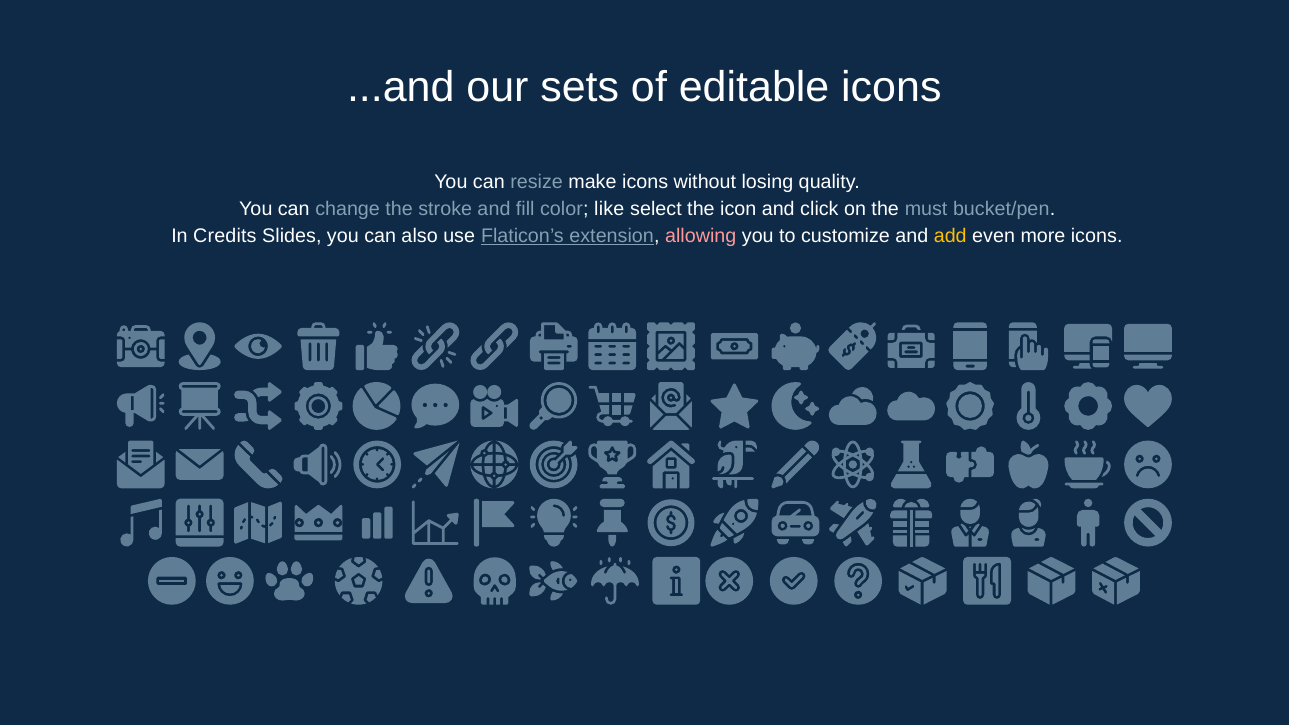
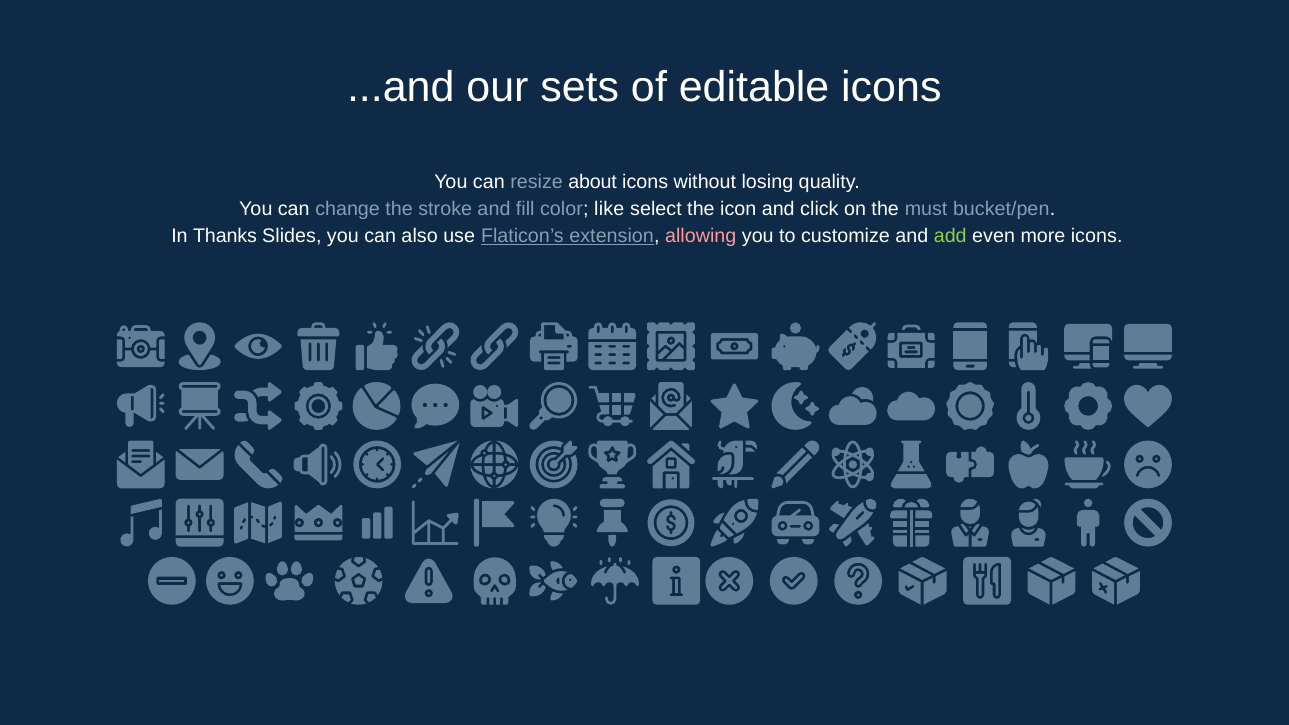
make: make -> about
Credits: Credits -> Thanks
add colour: yellow -> light green
